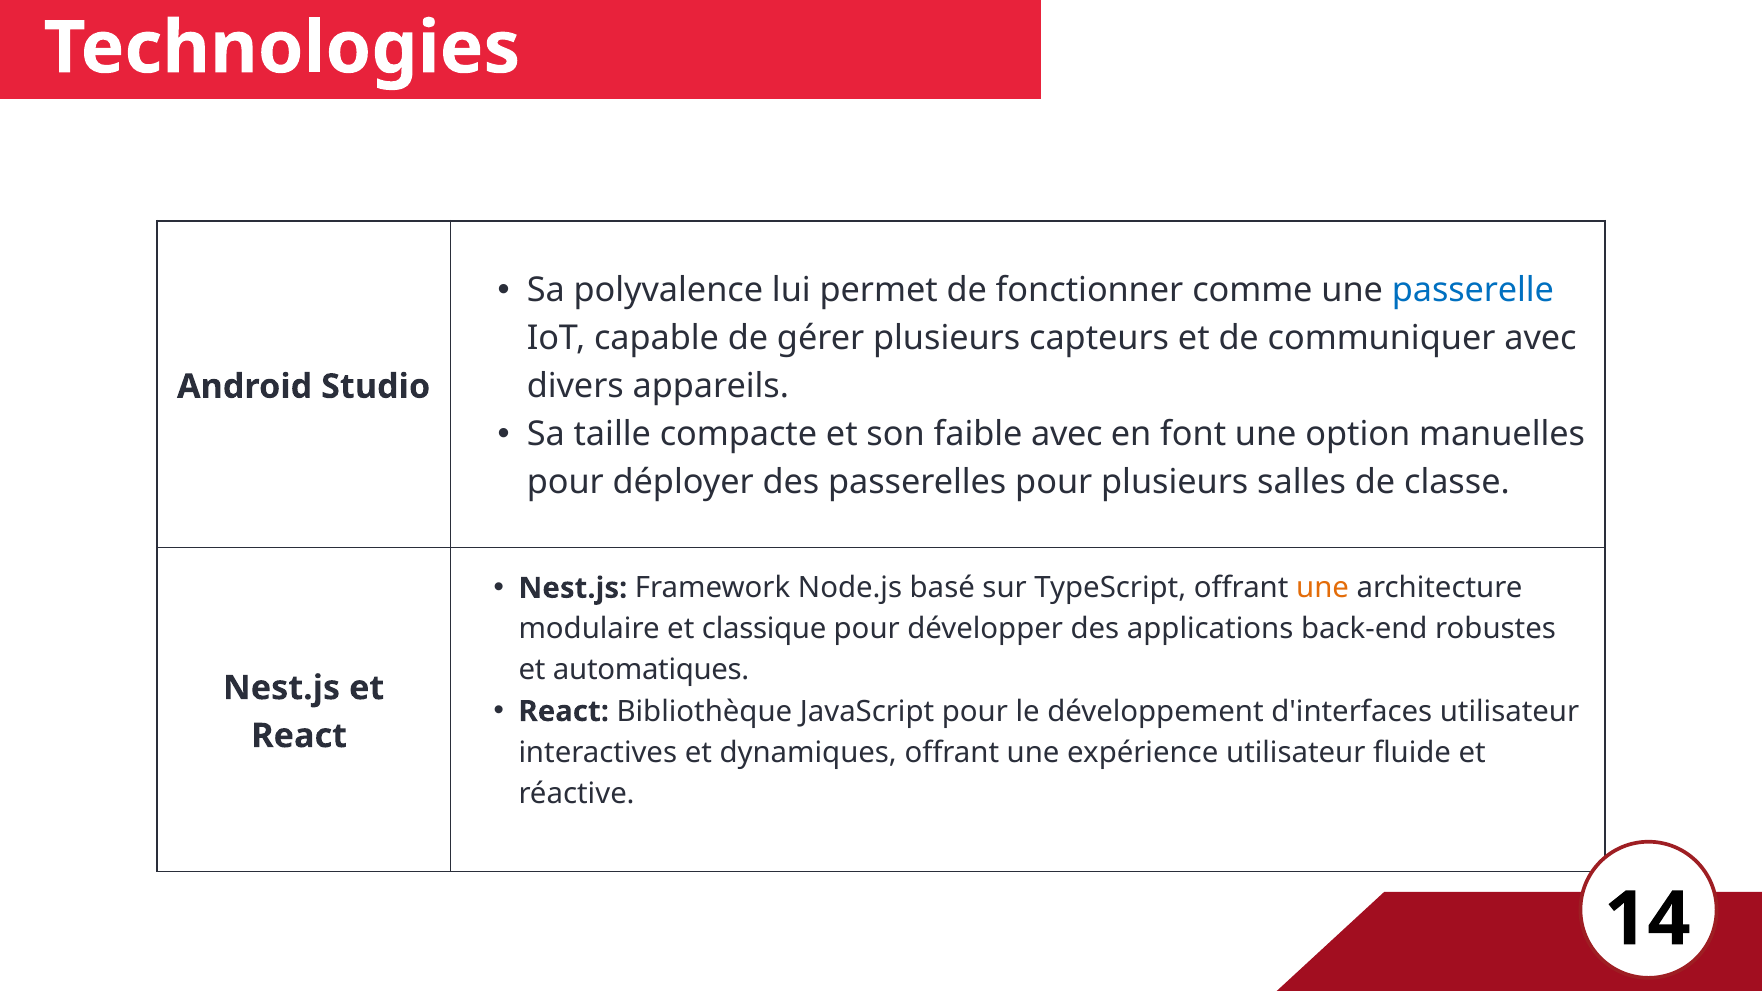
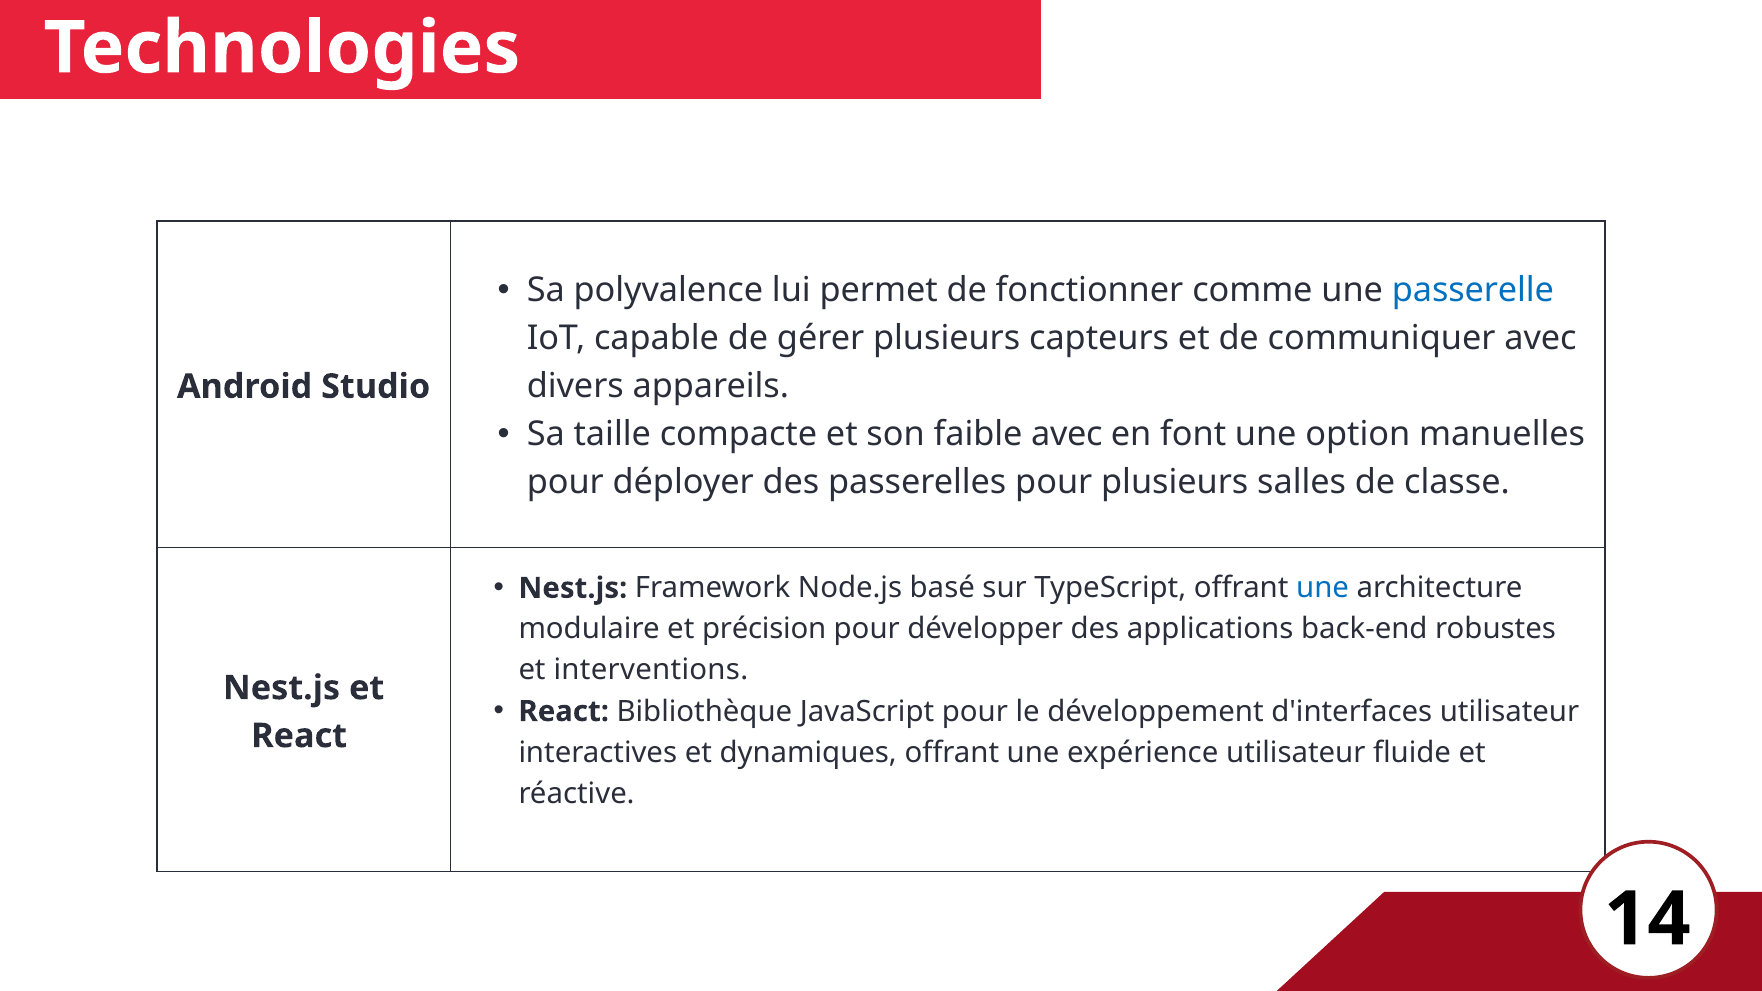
une at (1323, 588) colour: orange -> blue
classique: classique -> précision
automatiques: automatiques -> interventions
